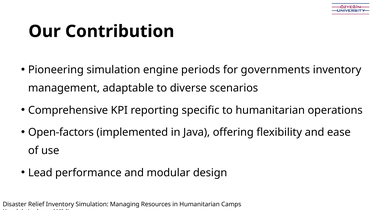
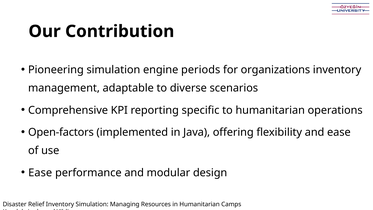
governments: governments -> organizations
Lead at (40, 173): Lead -> Ease
